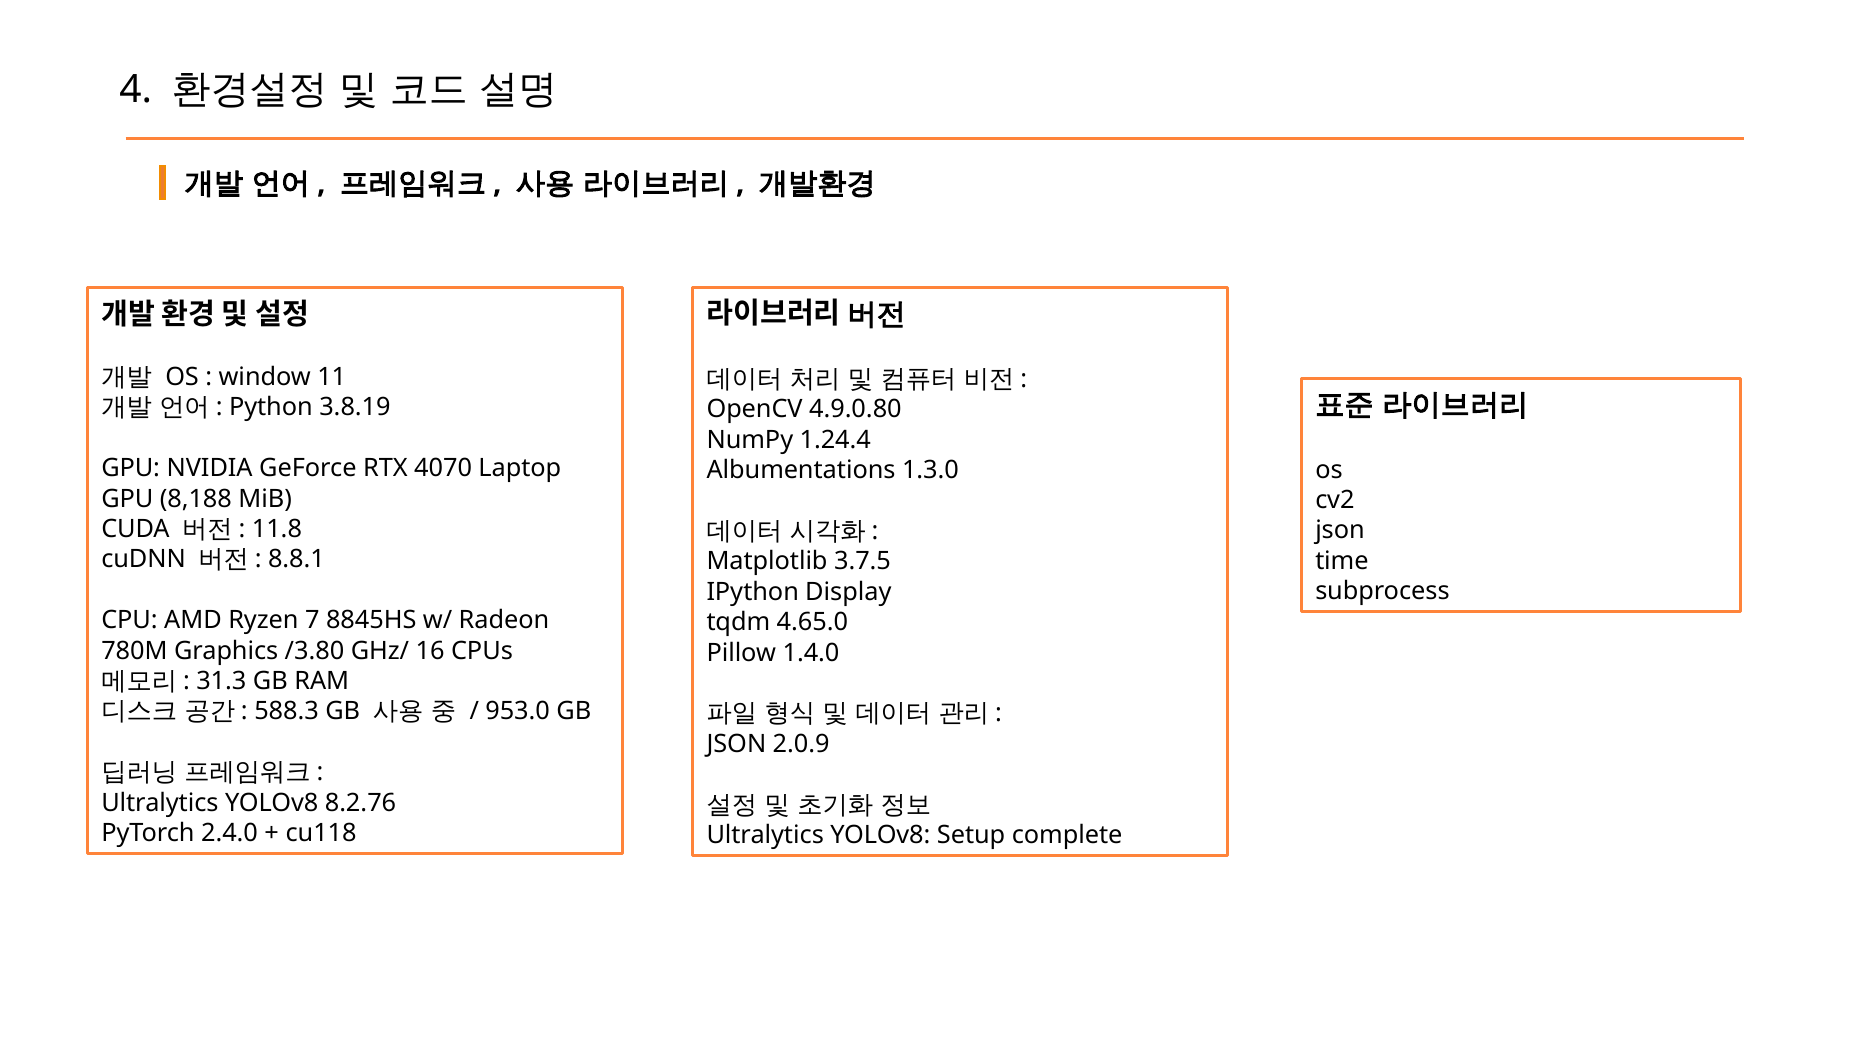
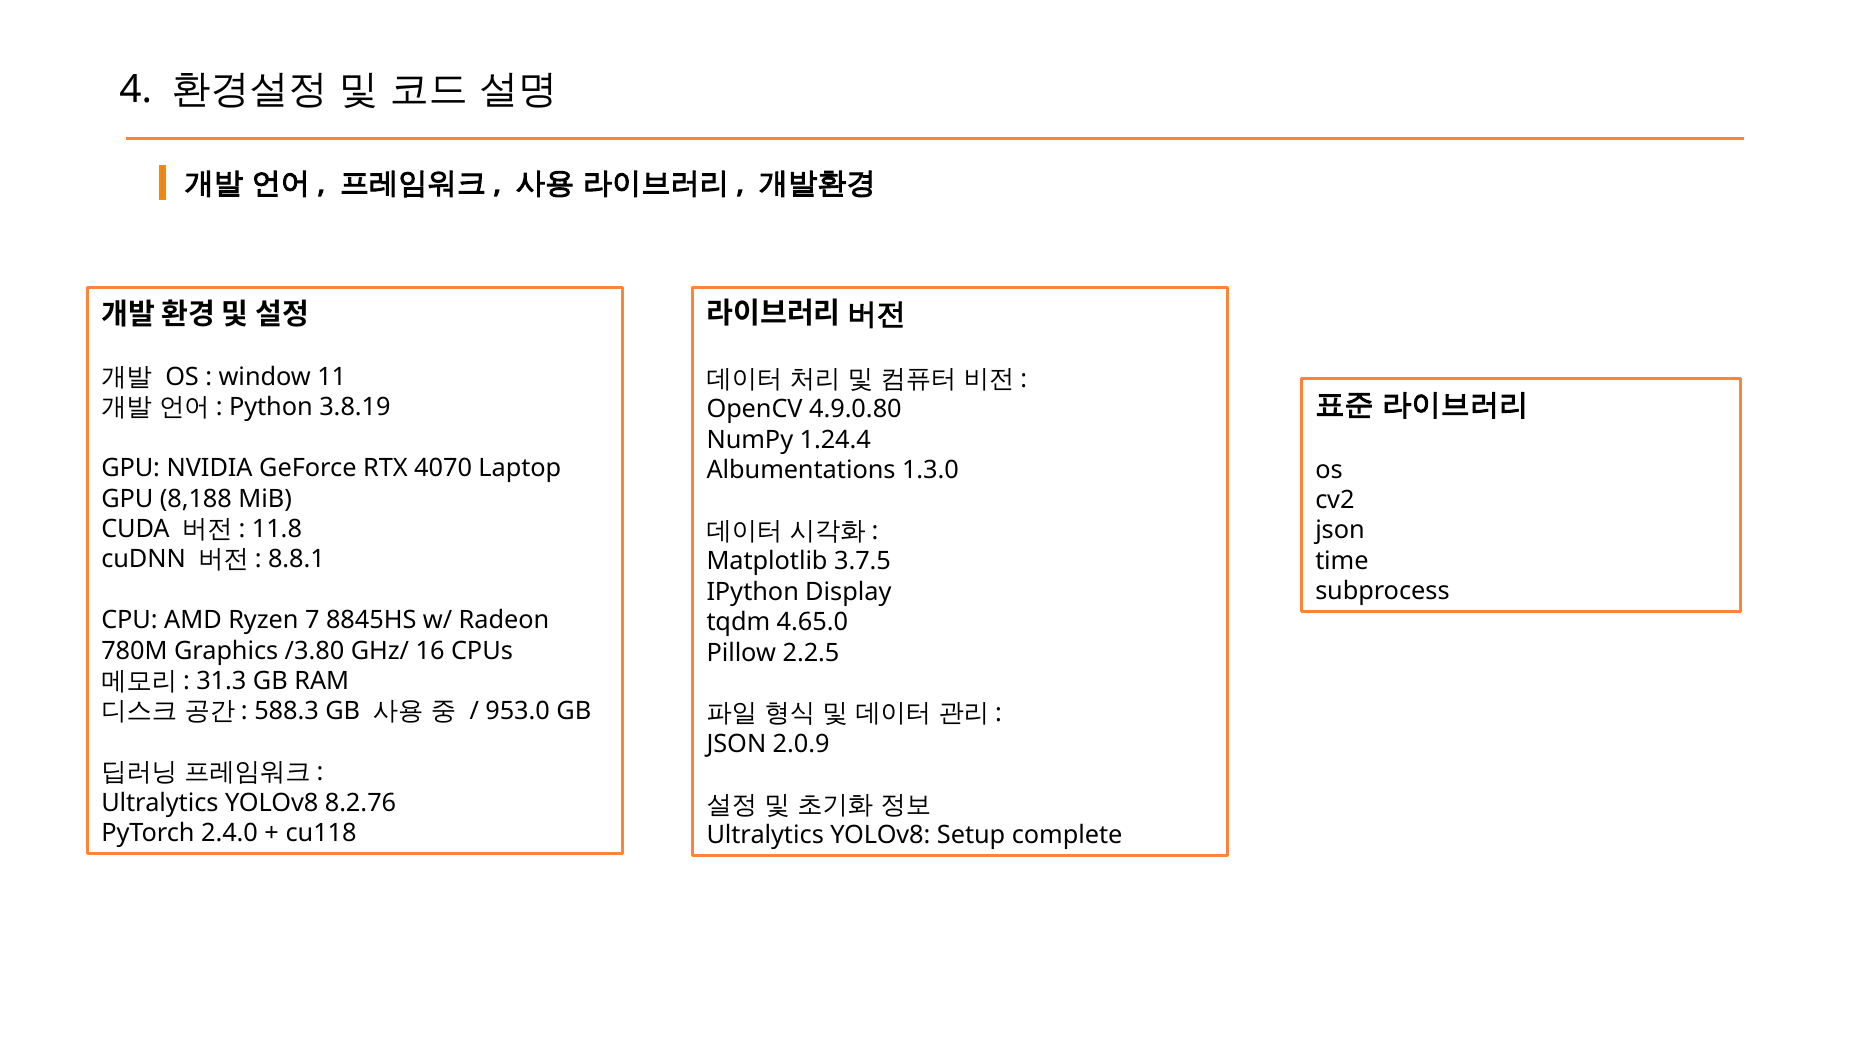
1.4.0: 1.4.0 -> 2.2.5
